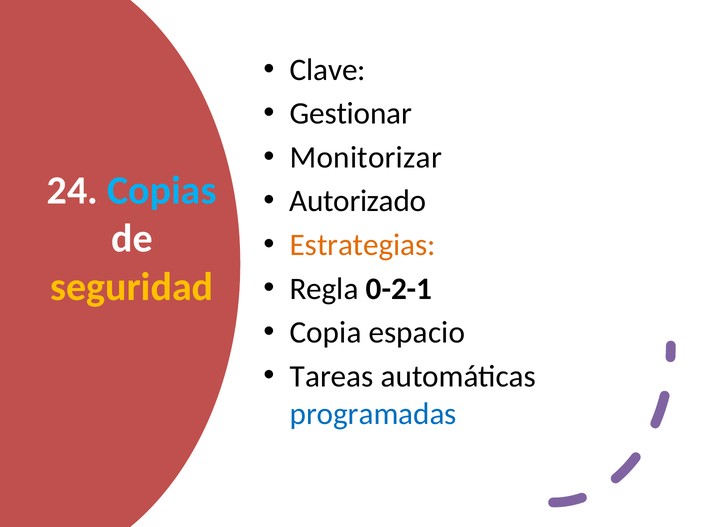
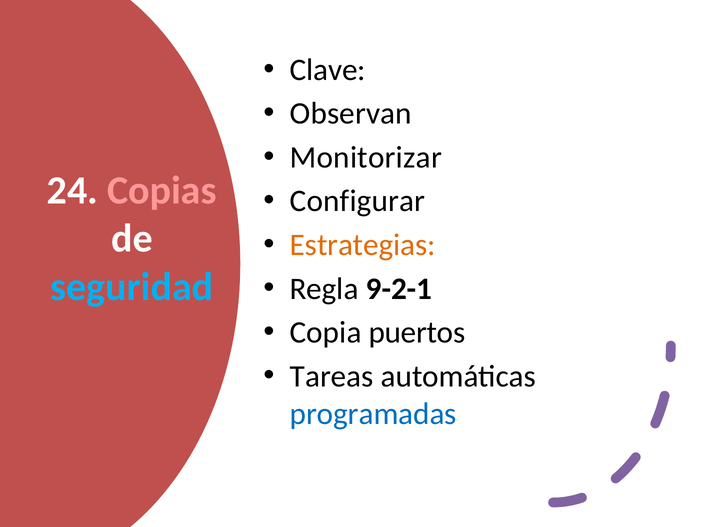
Gestionar: Gestionar -> Observan
Copias colour: light blue -> pink
Autorizado: Autorizado -> Configurar
seguridad colour: yellow -> light blue
0-2-1: 0-2-1 -> 9-2-1
espacio: espacio -> puertos
